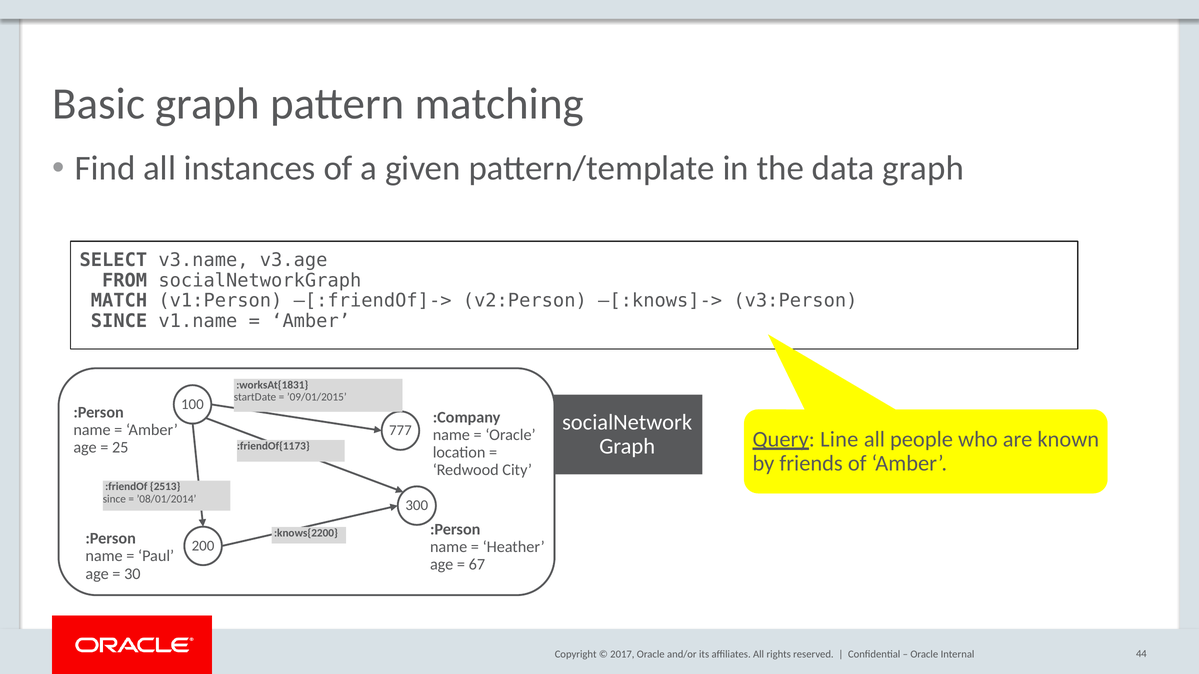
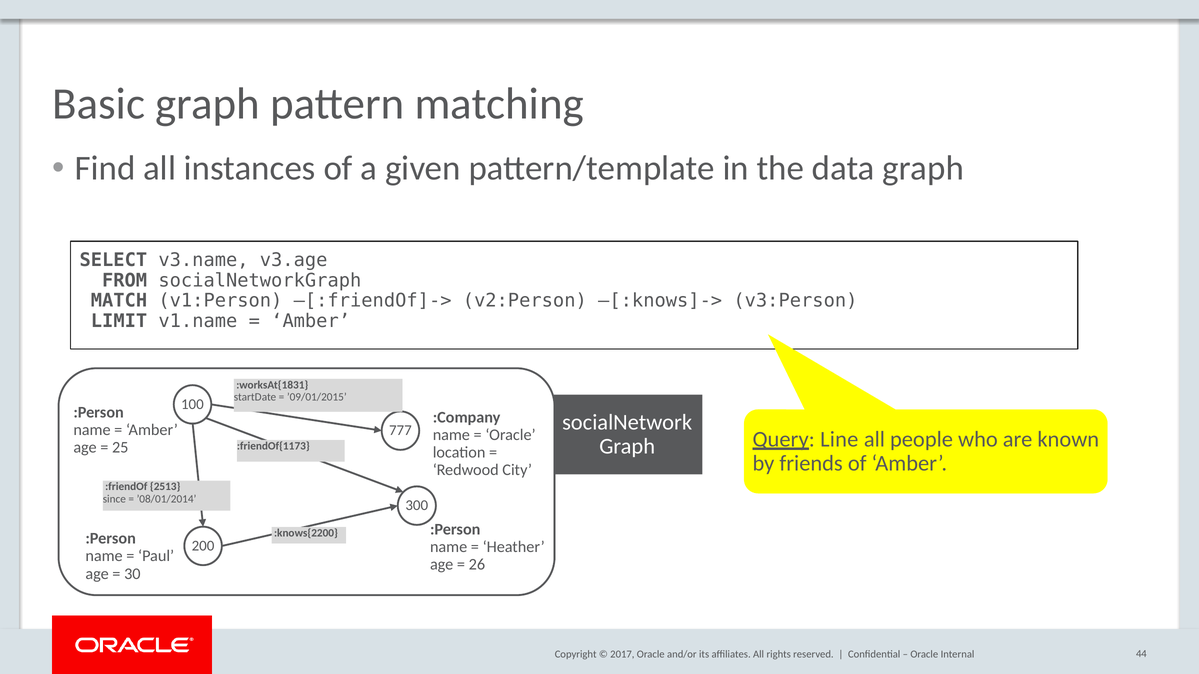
SINCE at (119, 321): SINCE -> LIMIT
67: 67 -> 26
